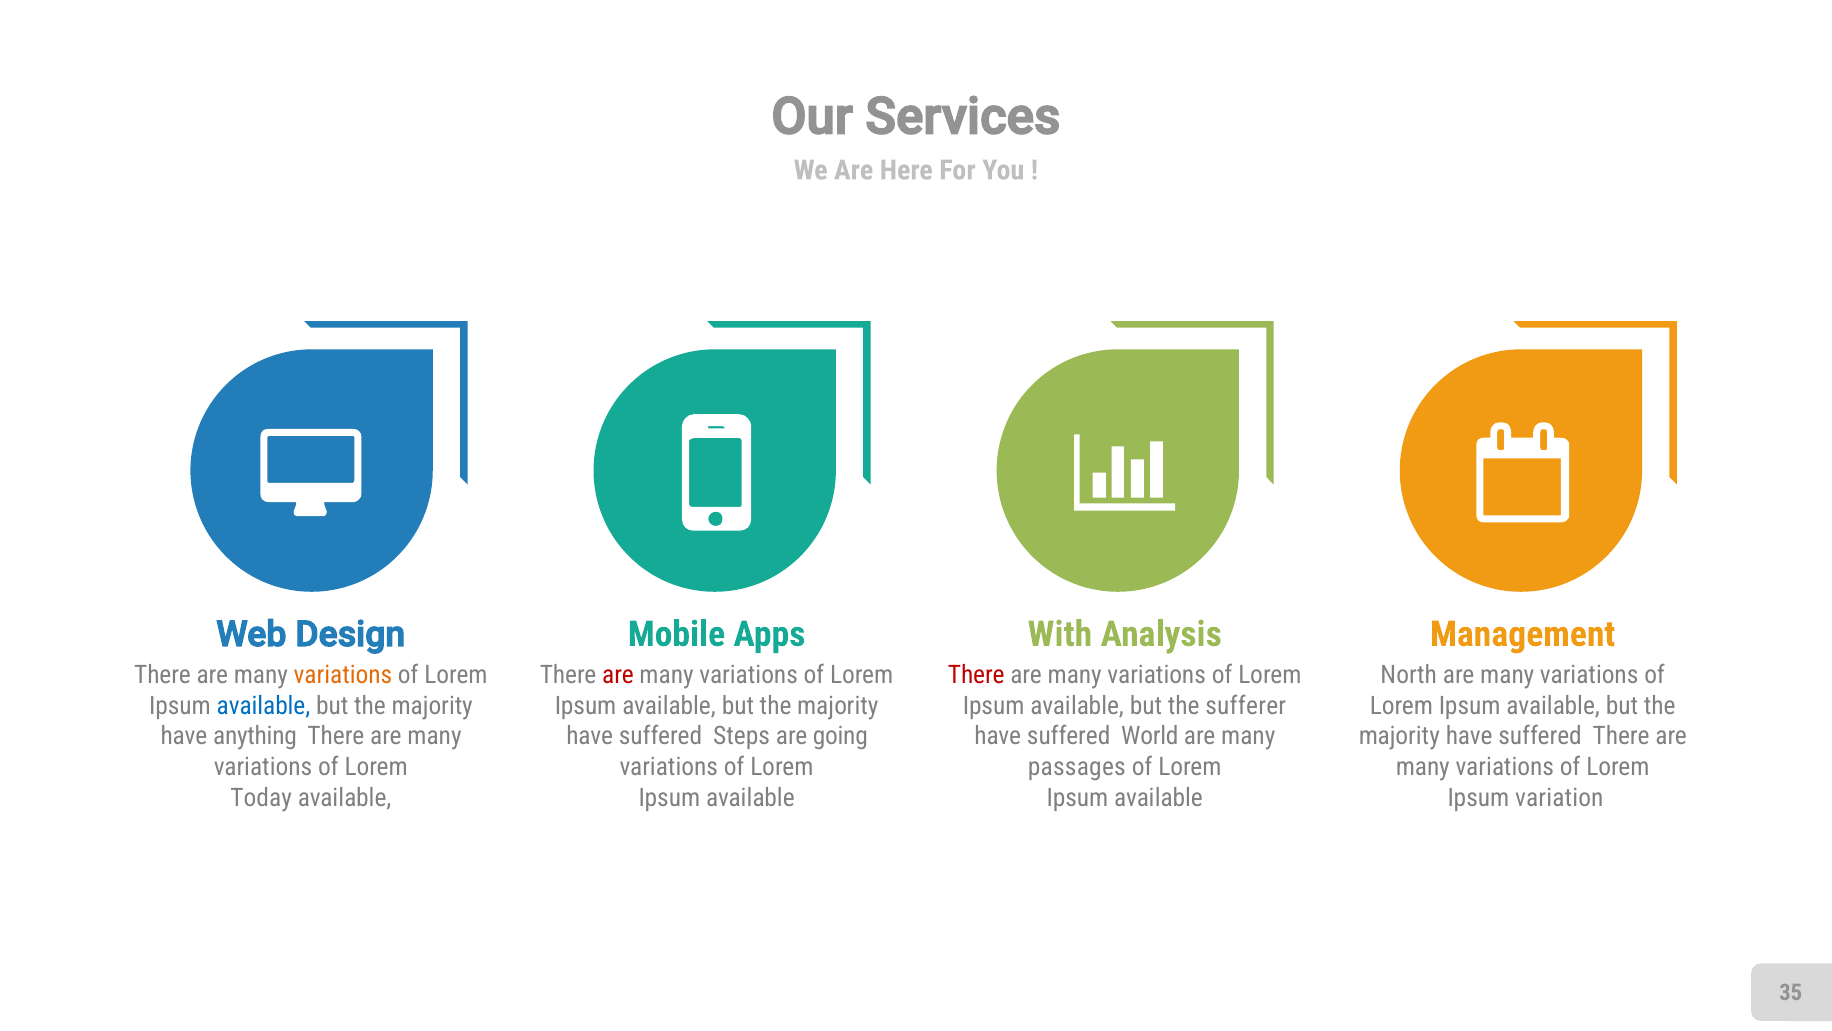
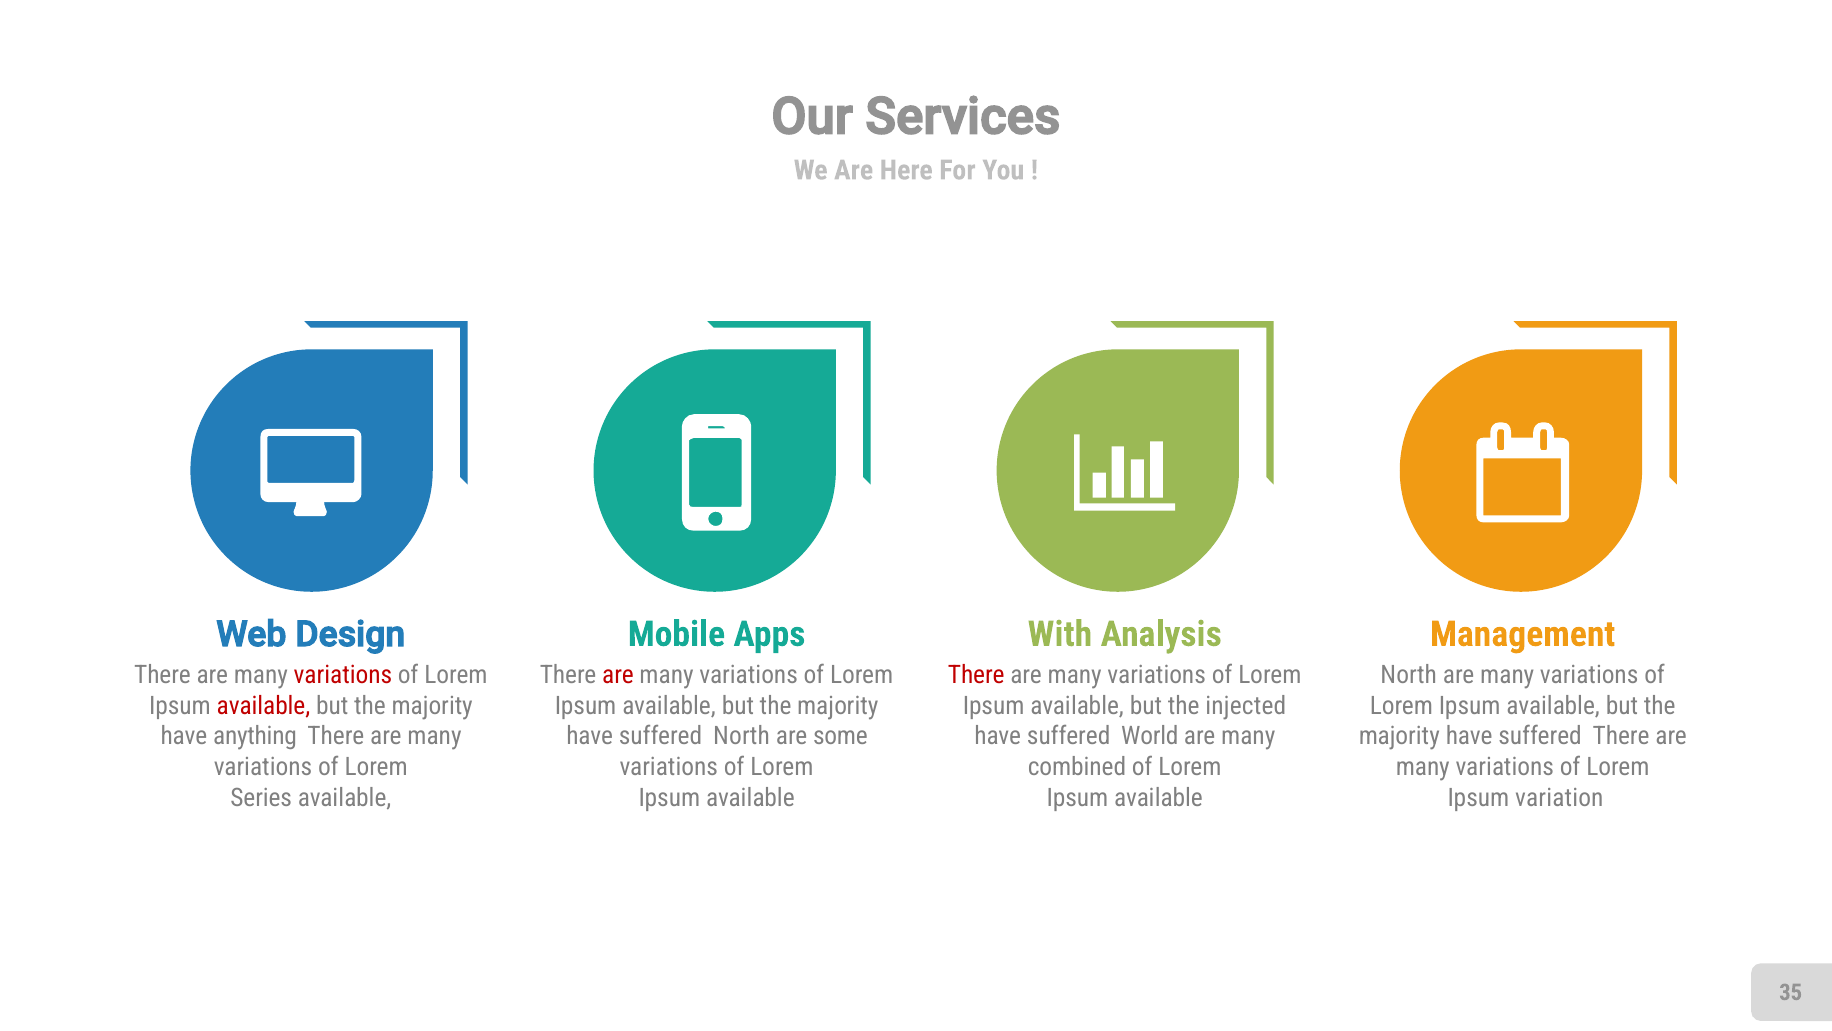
variations at (343, 675) colour: orange -> red
available at (263, 706) colour: blue -> red
sufferer: sufferer -> injected
suffered Steps: Steps -> North
going: going -> some
passages: passages -> combined
Today: Today -> Series
